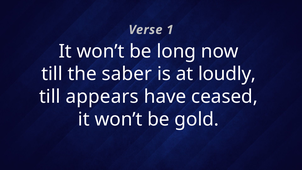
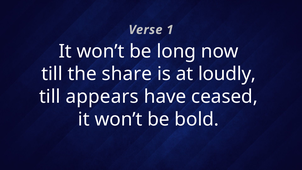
saber: saber -> share
gold: gold -> bold
